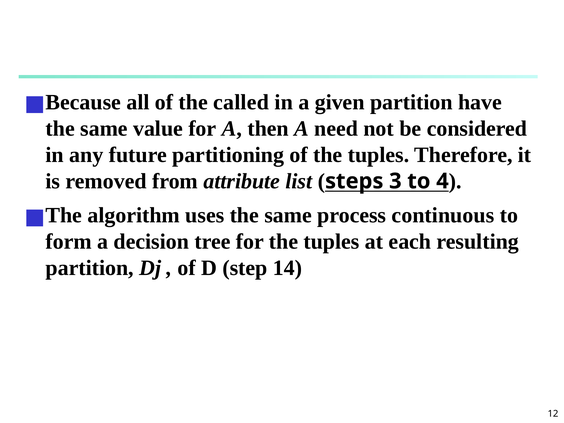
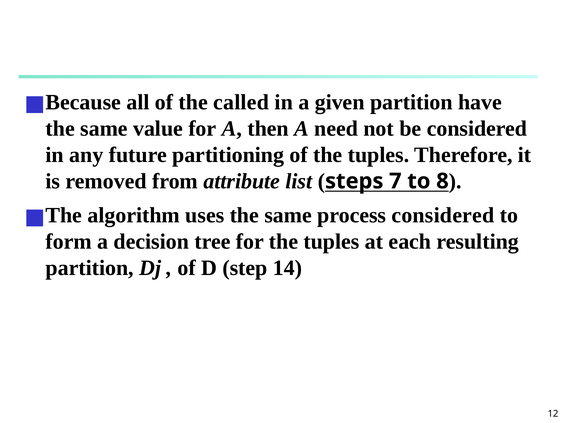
3: 3 -> 7
4: 4 -> 8
process continuous: continuous -> considered
